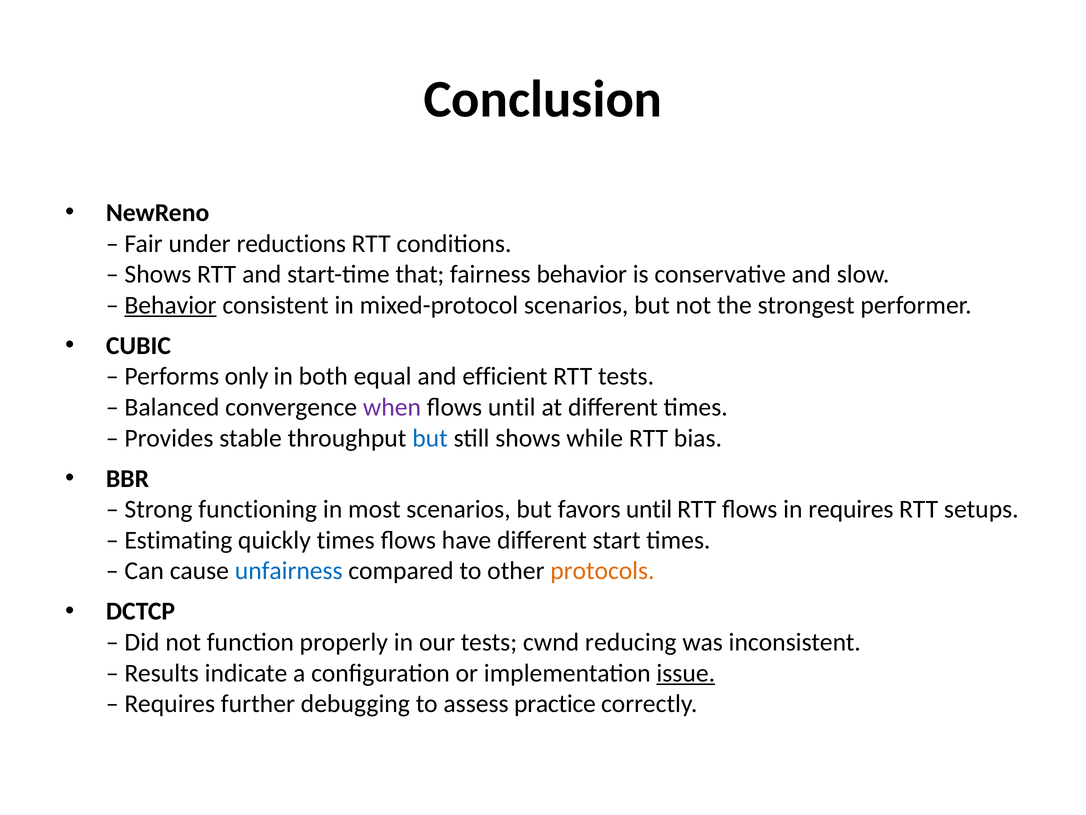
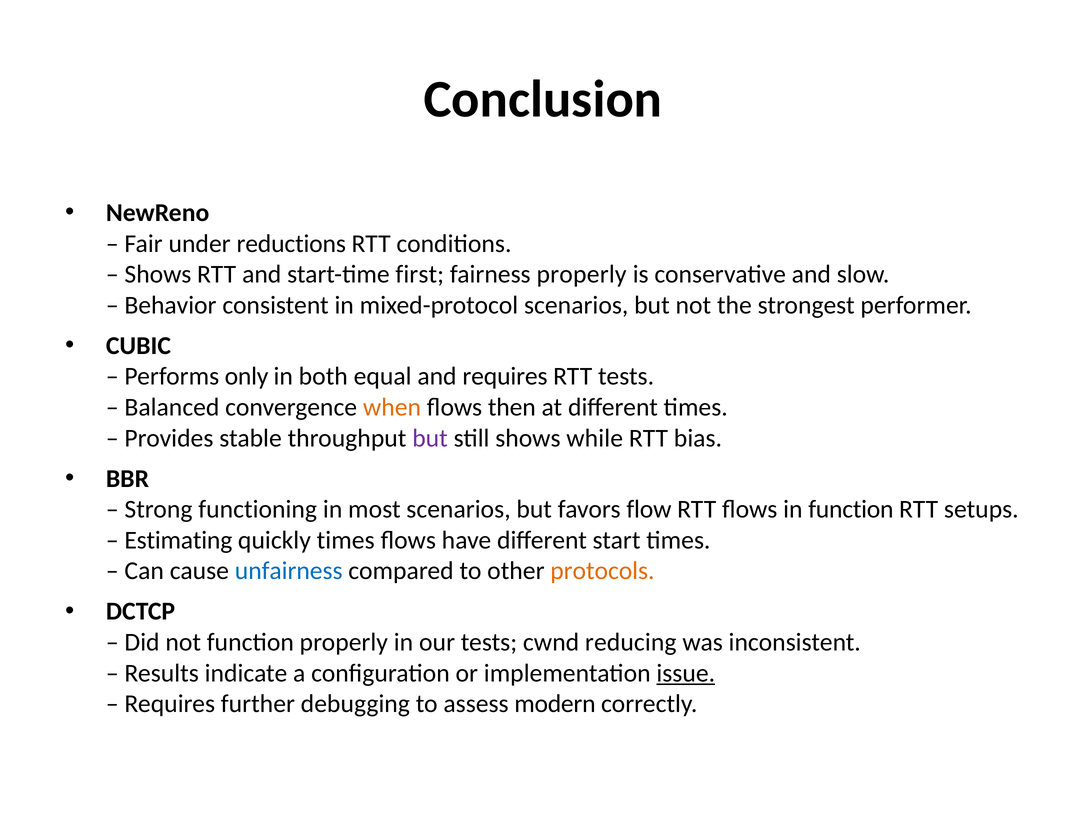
that: that -> first
fairness behavior: behavior -> properly
Behavior at (170, 305) underline: present -> none
and efficient: efficient -> requires
when colour: purple -> orange
flows until: until -> then
but at (430, 438) colour: blue -> purple
favors until: until -> flow
in requires: requires -> function
practice: practice -> modern
